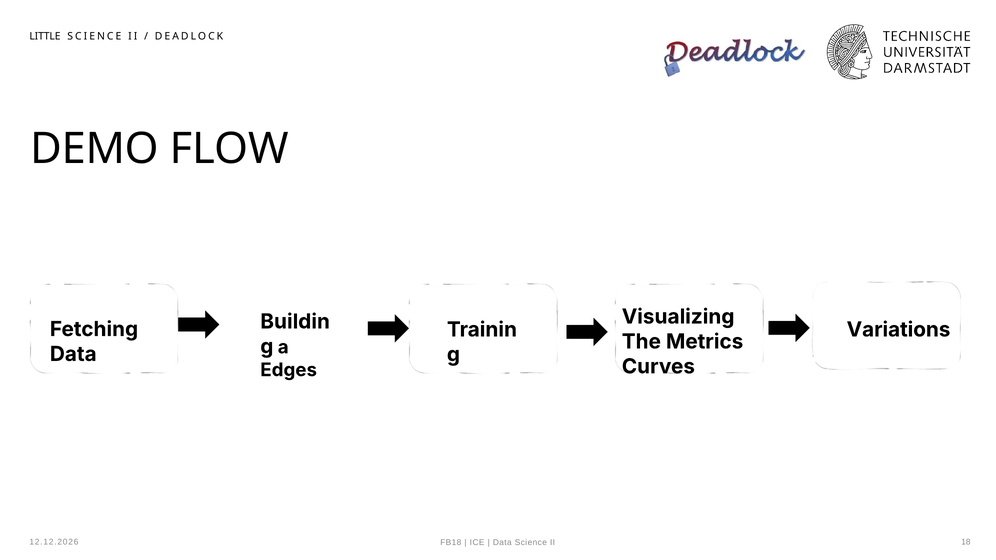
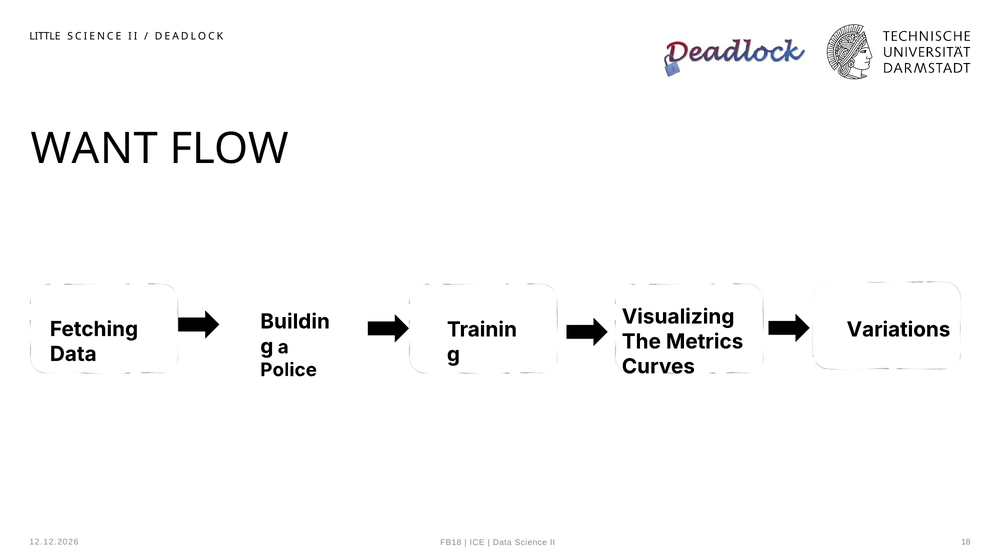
DEMO: DEMO -> WANT
Edges: Edges -> Police
